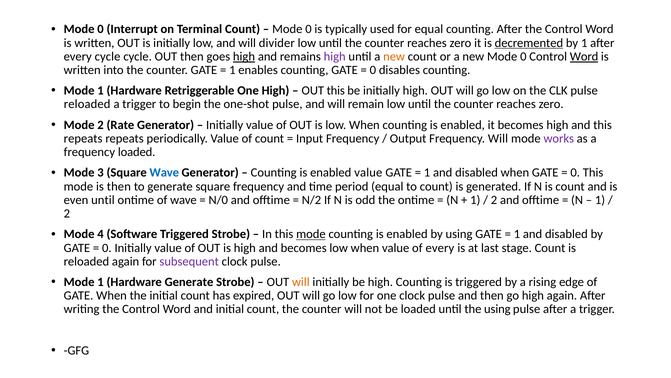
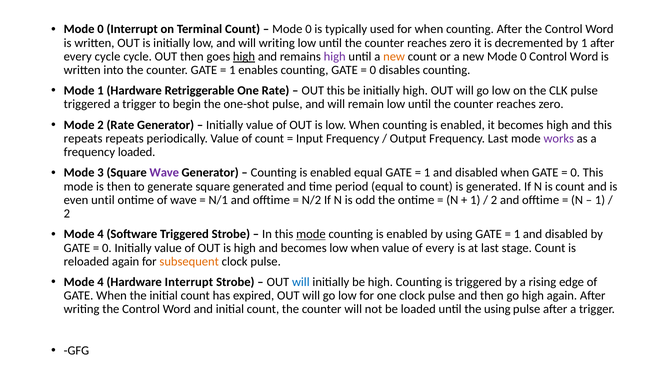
for equal: equal -> when
will divider: divider -> writing
decremented underline: present -> none
Word at (584, 56) underline: present -> none
One High: High -> Rate
reloaded at (87, 104): reloaded -> triggered
Frequency Will: Will -> Last
Wave at (164, 173) colour: blue -> purple
enabled value: value -> equal
square frequency: frequency -> generated
N/0: N/0 -> N/1
subsequent colour: purple -> orange
1 at (101, 282): 1 -> 4
Hardware Generate: Generate -> Interrupt
will at (301, 282) colour: orange -> blue
